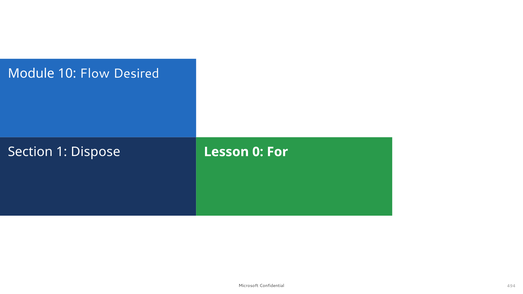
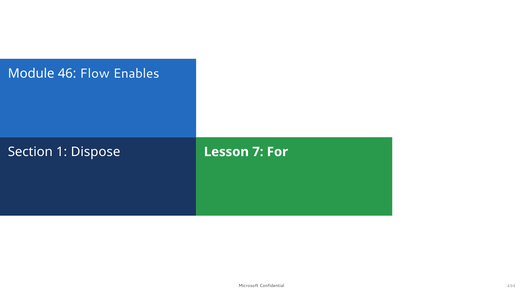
10: 10 -> 46
Desired: Desired -> Enables
0: 0 -> 7
